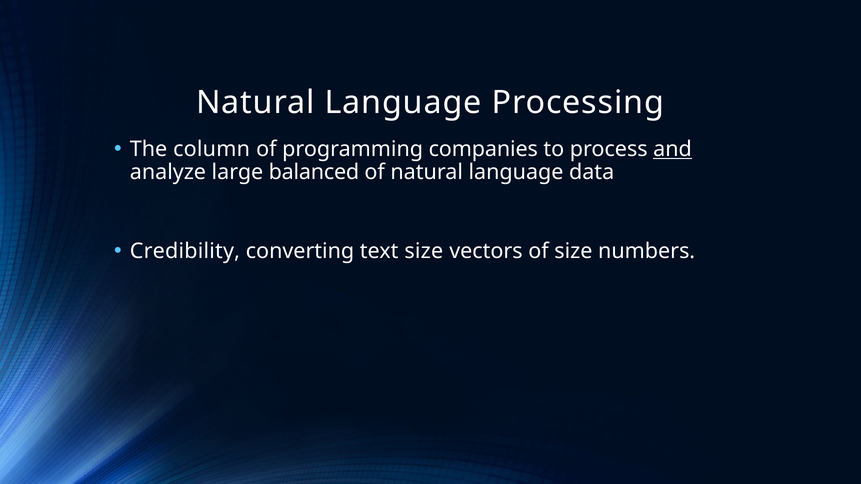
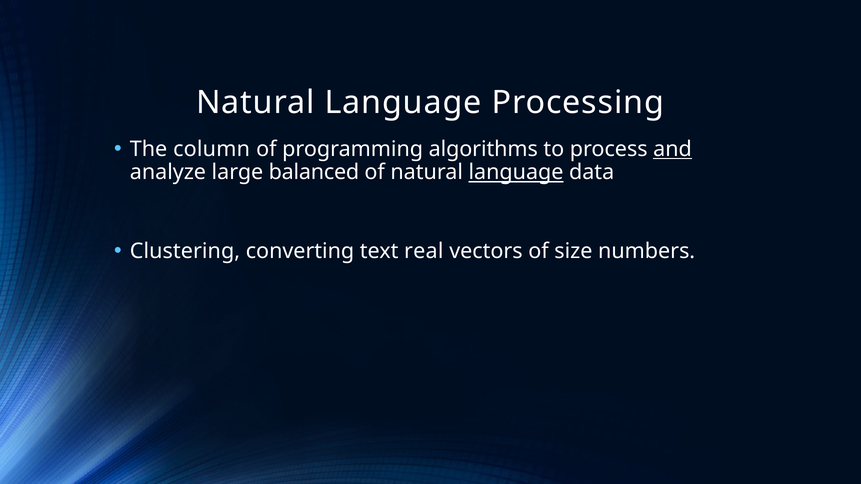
companies: companies -> algorithms
language at (516, 173) underline: none -> present
Credibility: Credibility -> Clustering
text size: size -> real
